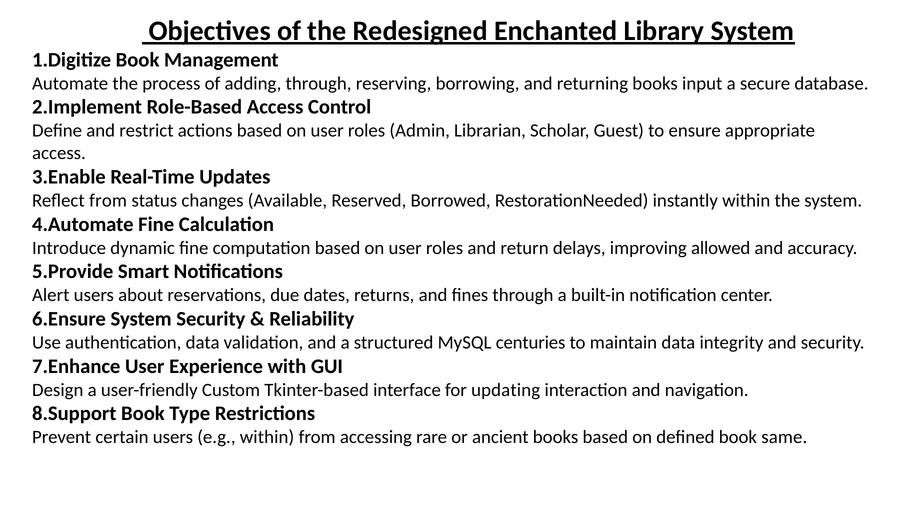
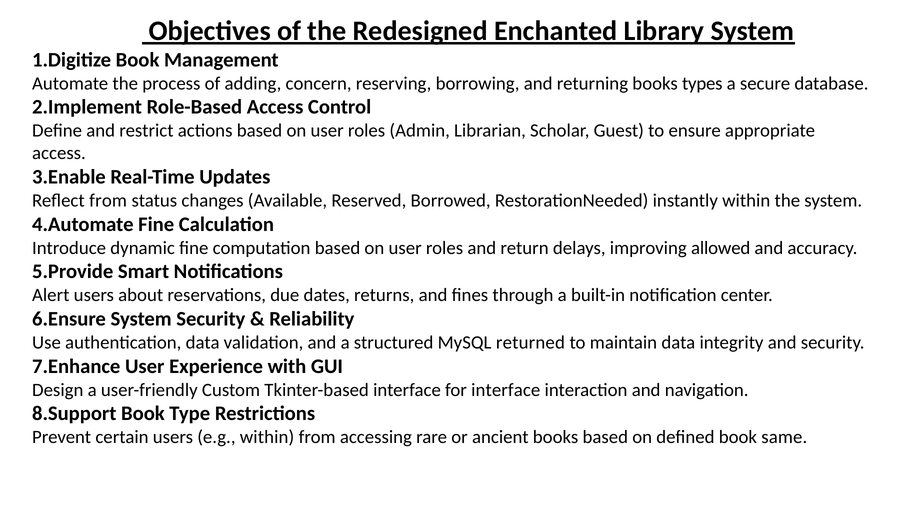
adding through: through -> concern
input: input -> types
centuries: centuries -> returned
for updating: updating -> interface
